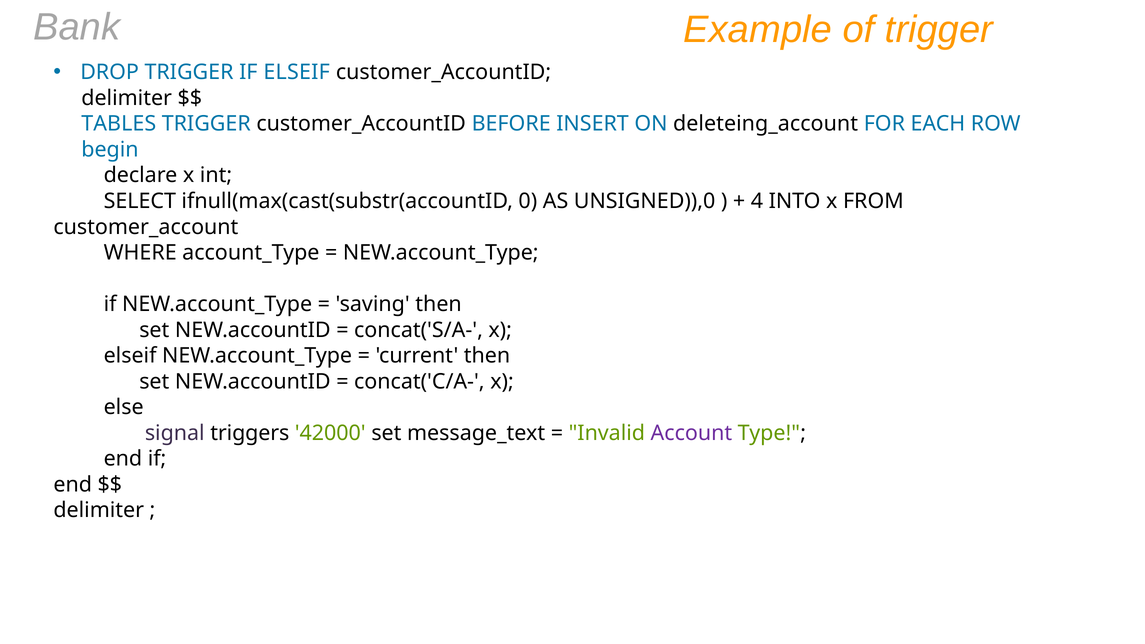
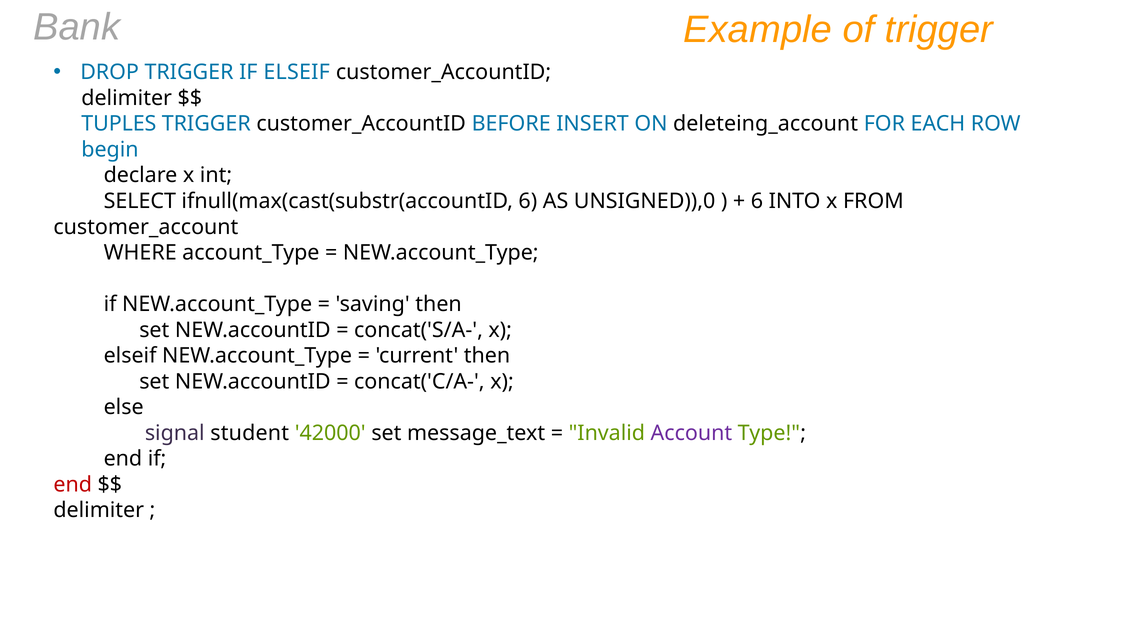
TABLES: TABLES -> TUPLES
ifnull(max(cast(substr(accountID 0: 0 -> 6
4 at (757, 201): 4 -> 6
triggers: triggers -> student
end at (73, 485) colour: black -> red
